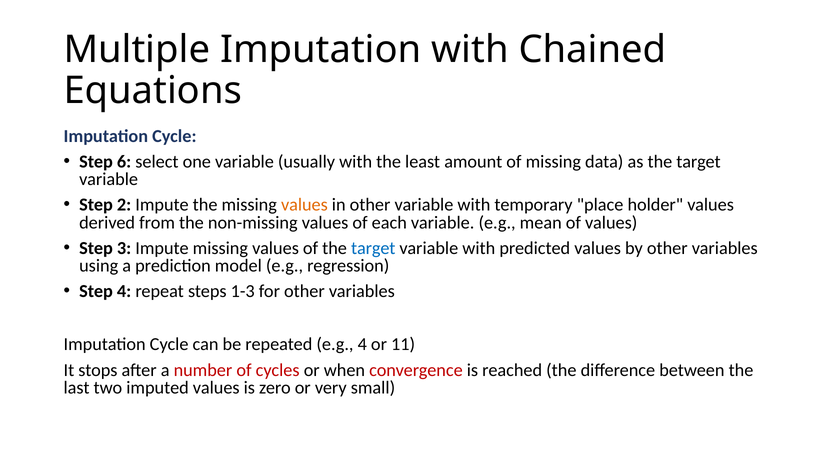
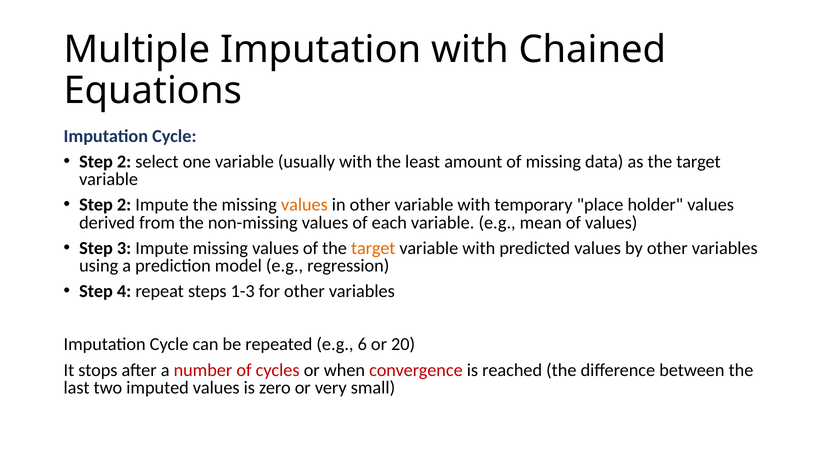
6 at (124, 162): 6 -> 2
target at (373, 248) colour: blue -> orange
e.g 4: 4 -> 6
11: 11 -> 20
